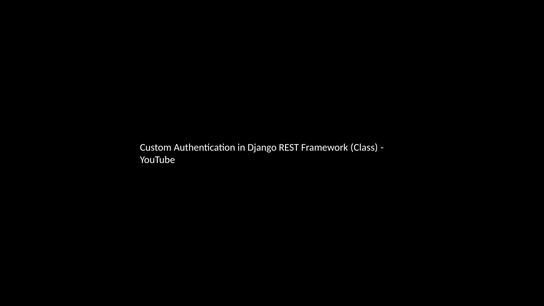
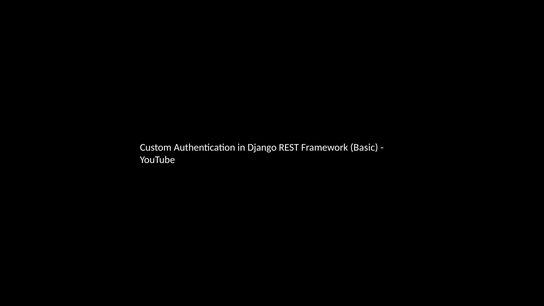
Class: Class -> Basic
